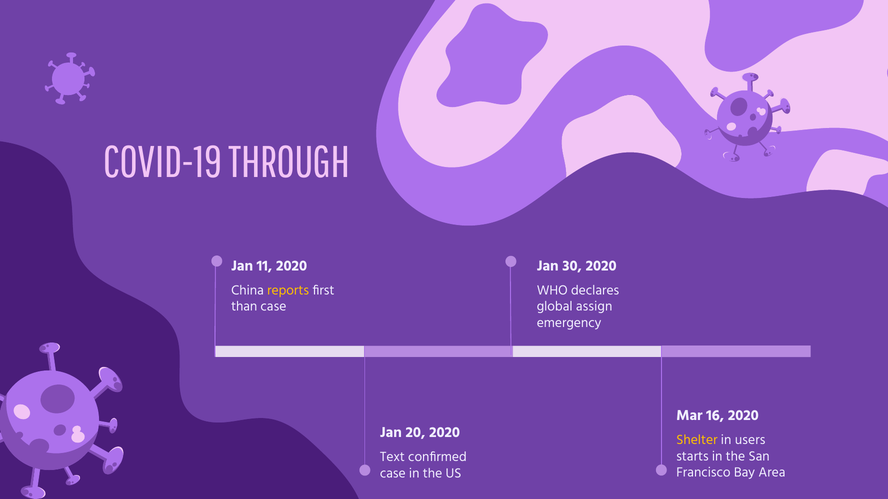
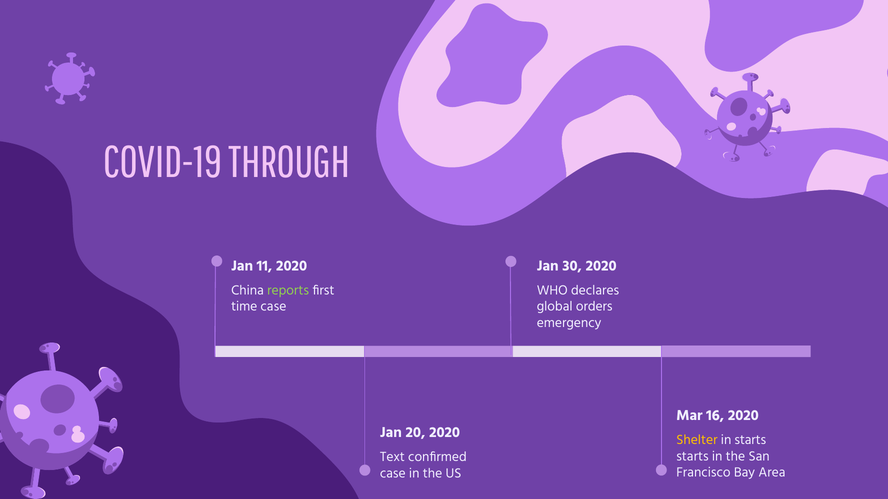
reports colour: yellow -> light green
than: than -> time
assign: assign -> orders
in users: users -> starts
